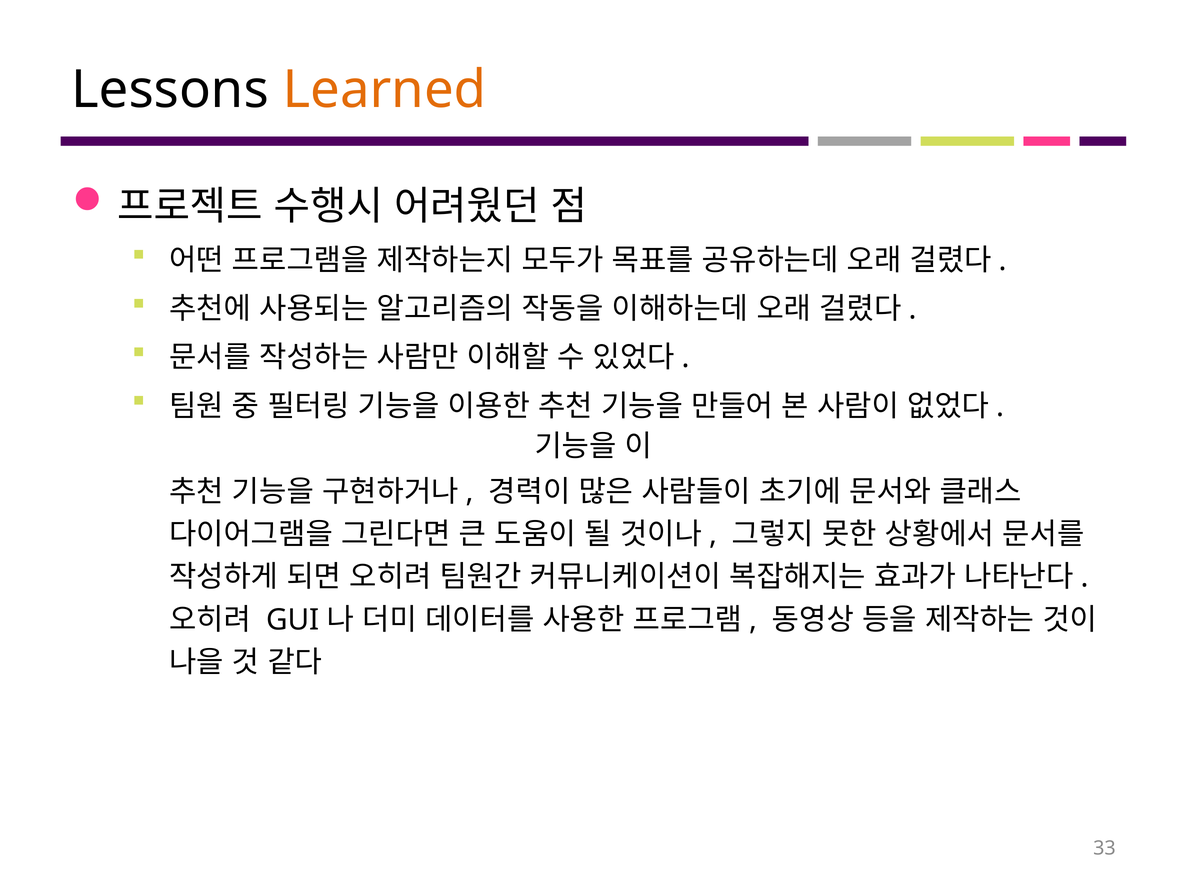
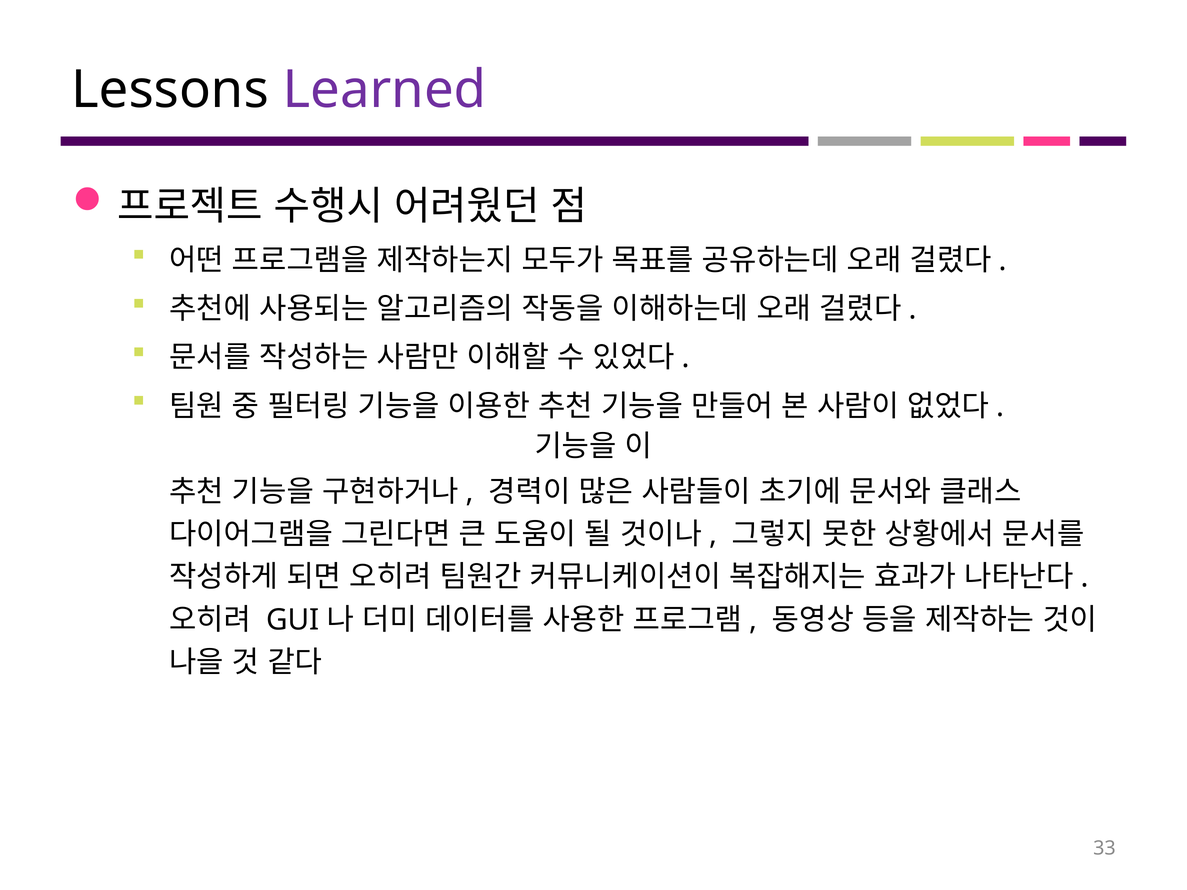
Learned colour: orange -> purple
